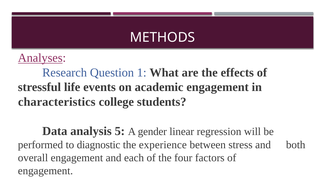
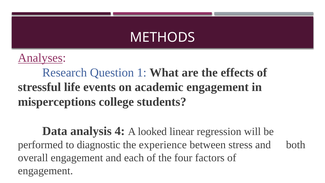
characteristics: characteristics -> misperceptions
5: 5 -> 4
gender: gender -> looked
